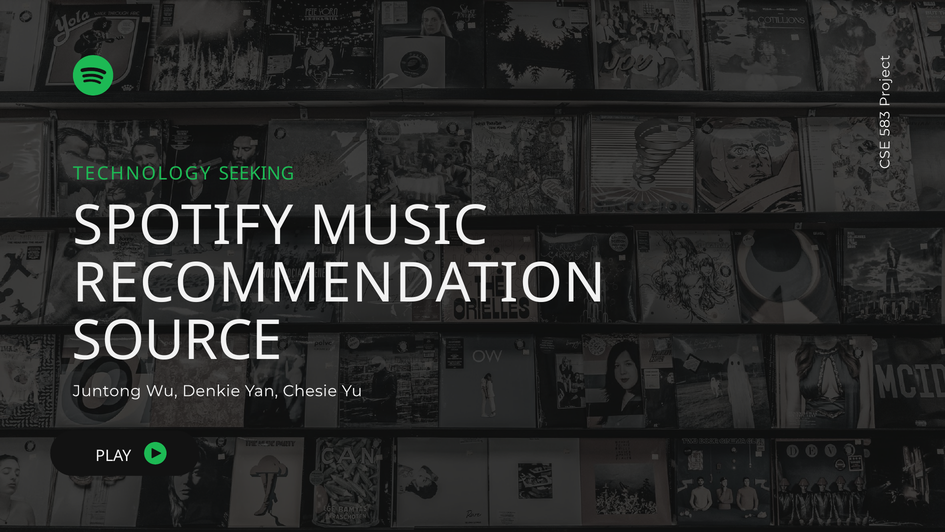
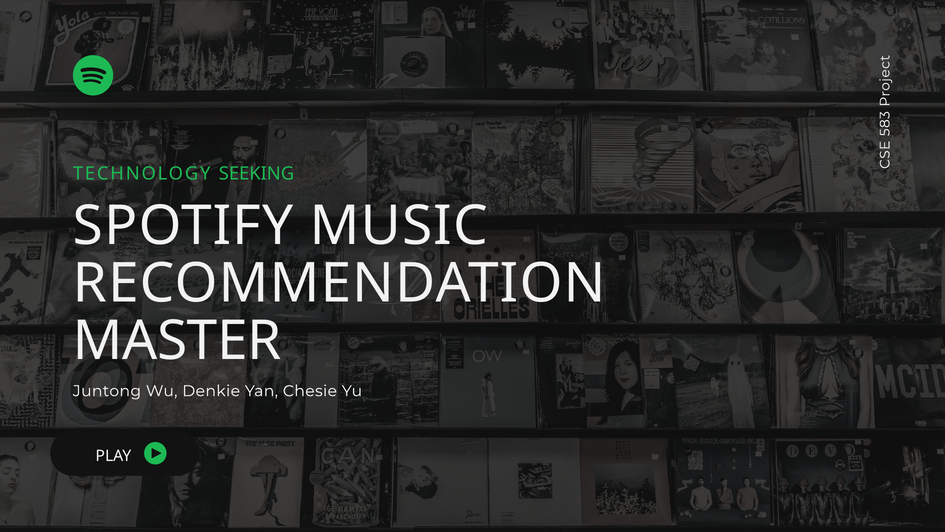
SOURCE: SOURCE -> MASTER
